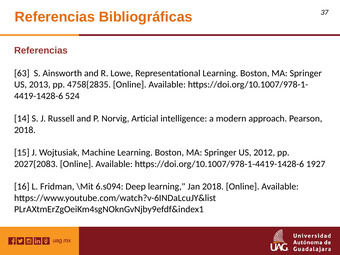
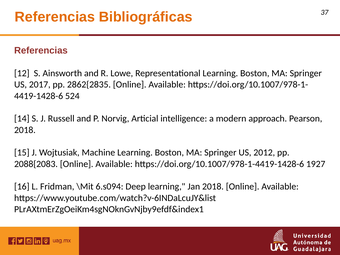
63: 63 -> 12
2013: 2013 -> 2017
4758{2835: 4758{2835 -> 2862{2835
2027{2083: 2027{2083 -> 2088{2083
